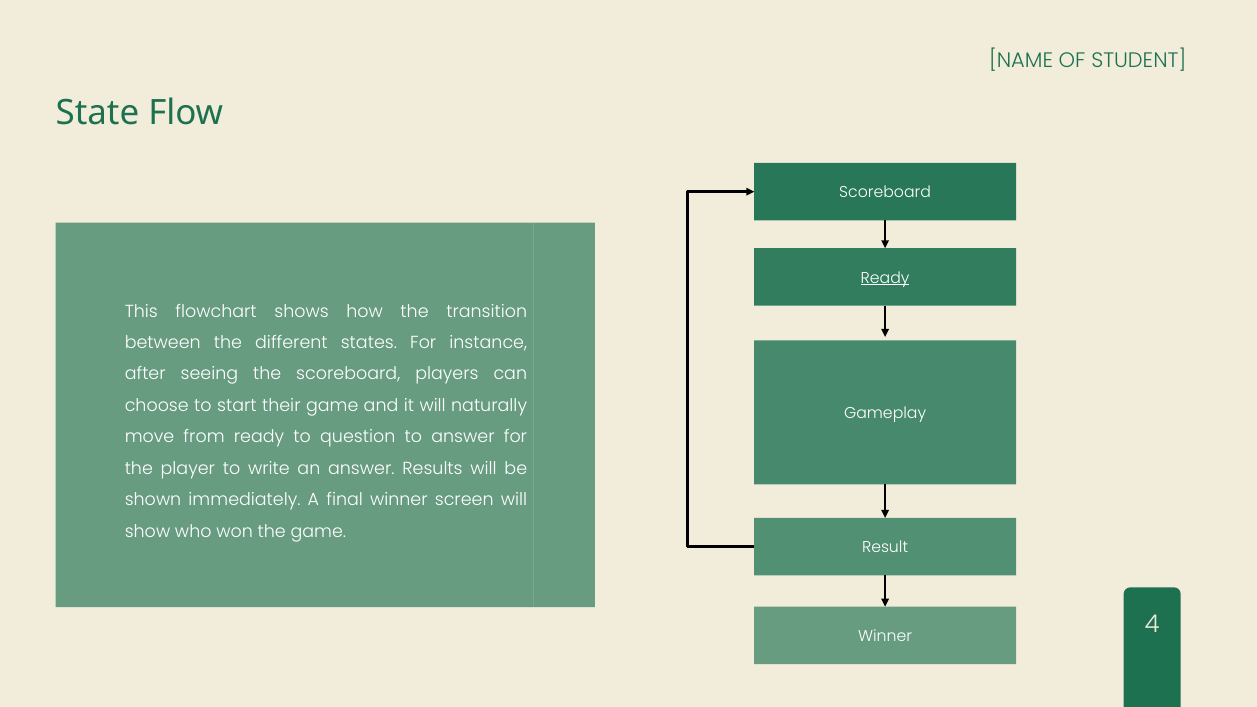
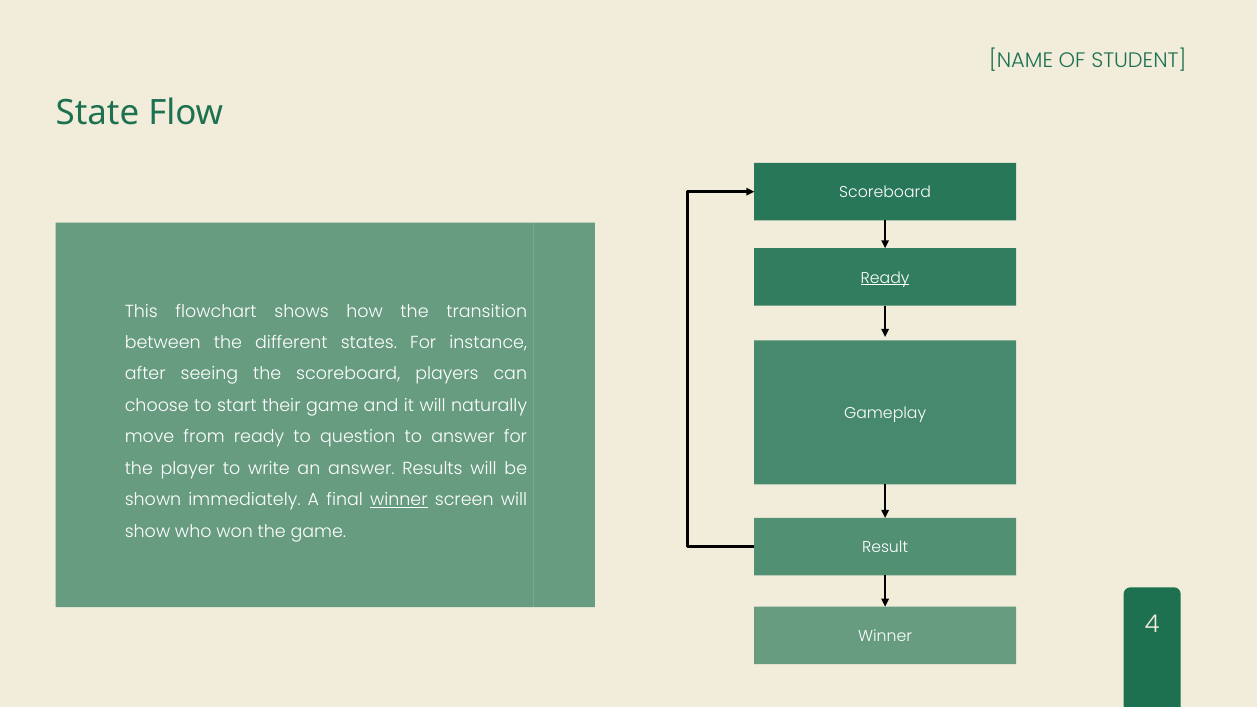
winner at (399, 500) underline: none -> present
